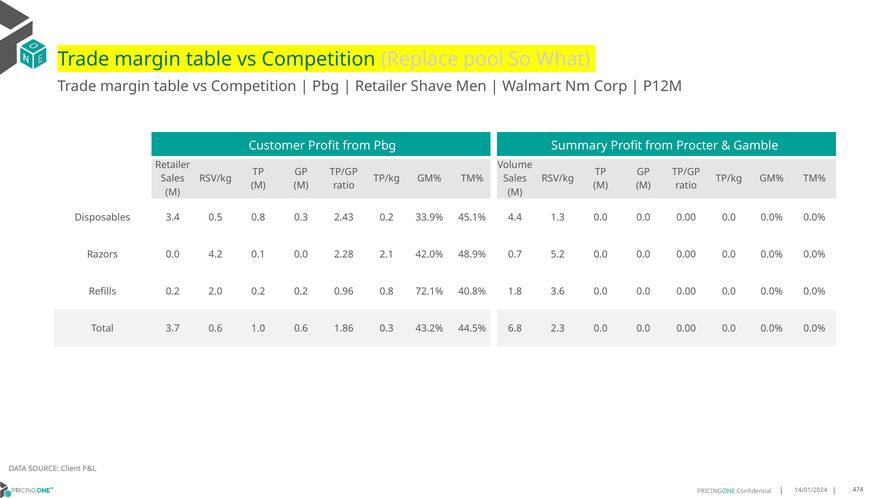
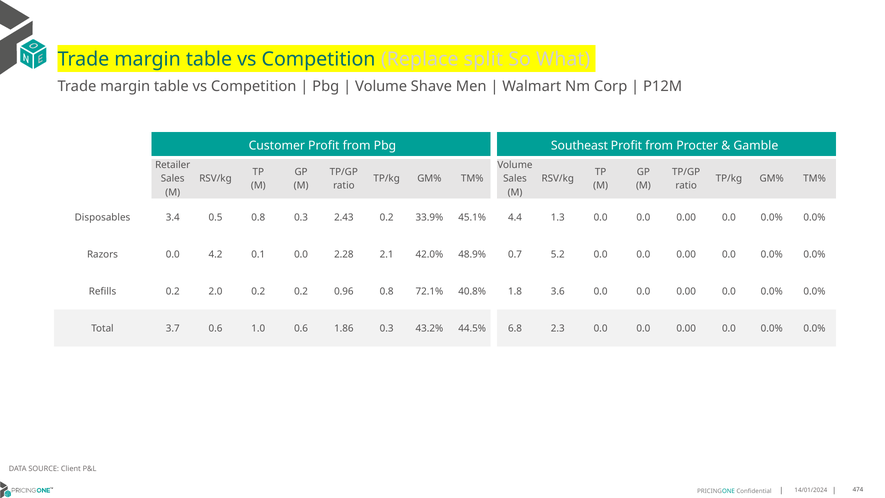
pool: pool -> split
Retailer at (381, 86): Retailer -> Volume
Summary: Summary -> Southeast
